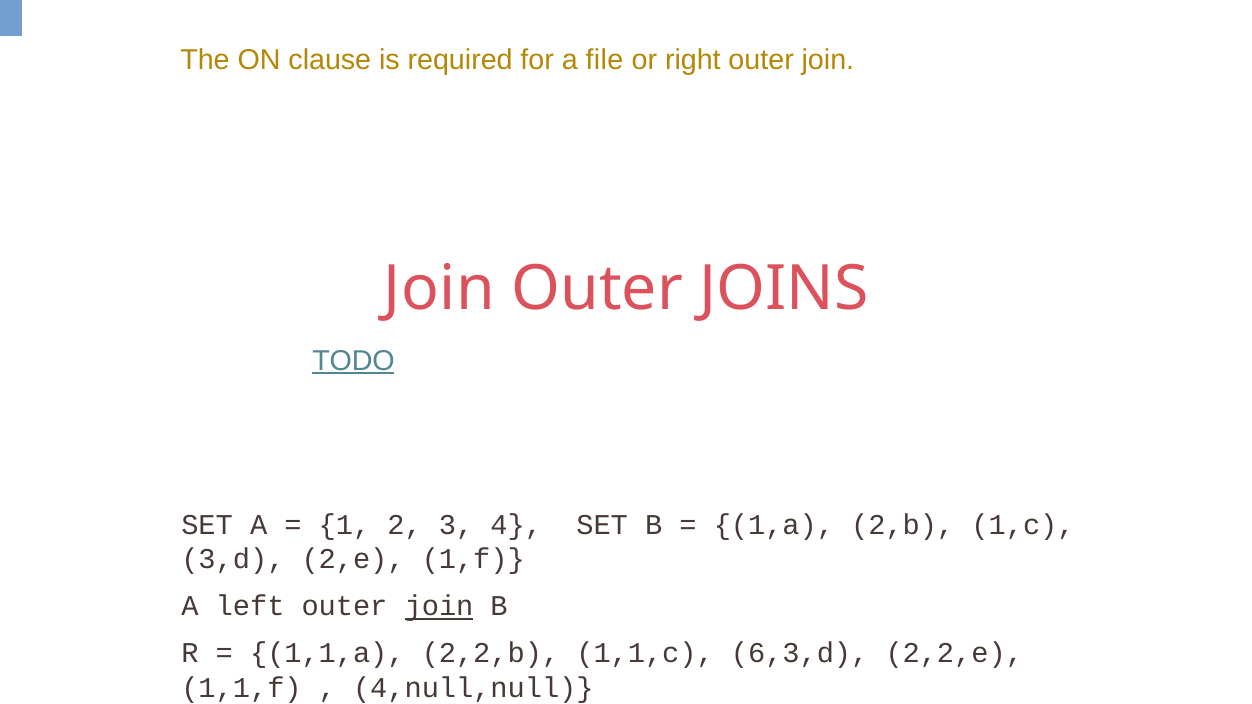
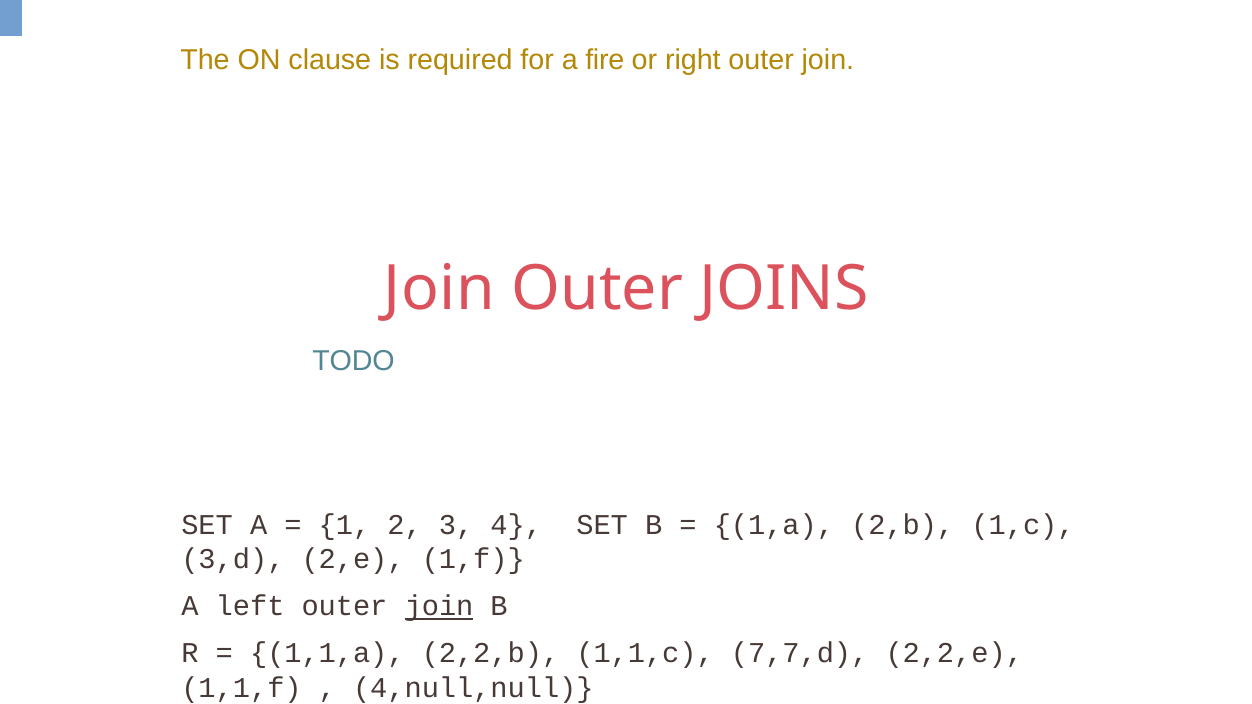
file: file -> fire
TODO underline: present -> none
6,3,d: 6,3,d -> 7,7,d
